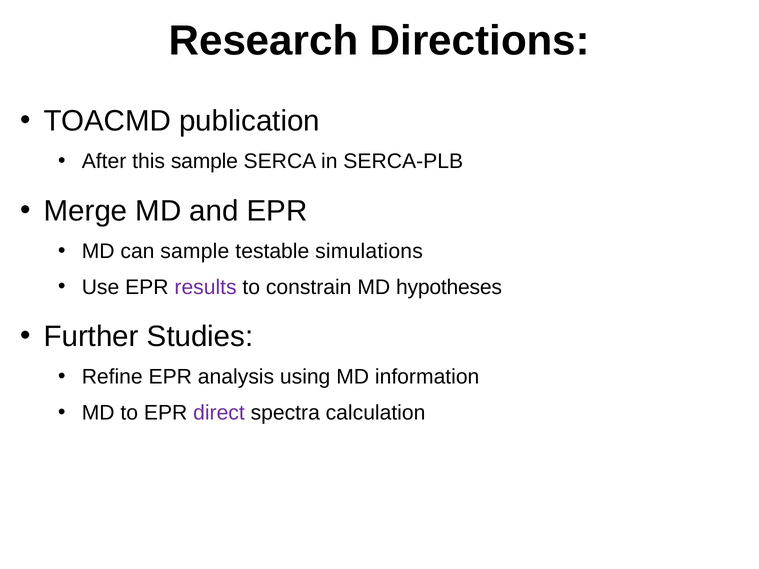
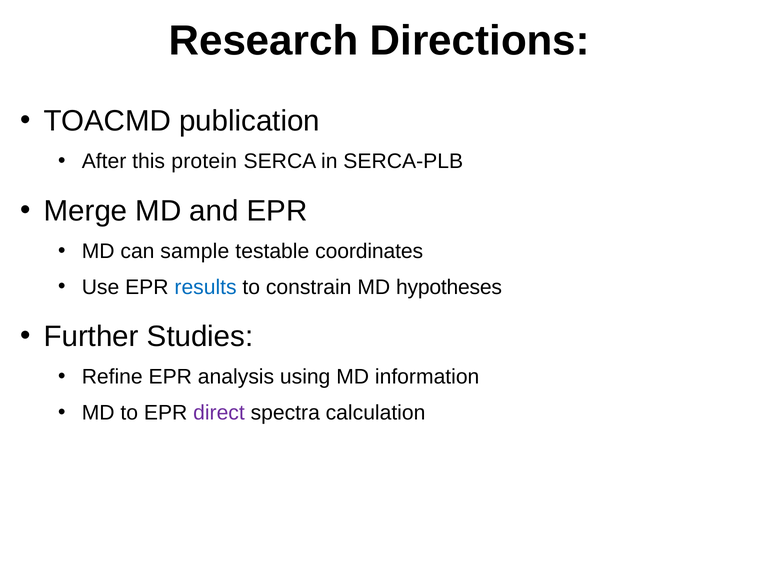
this sample: sample -> protein
simulations: simulations -> coordinates
results colour: purple -> blue
